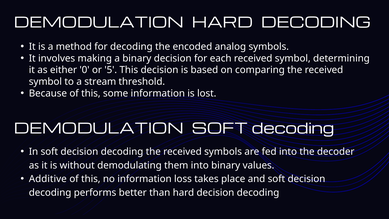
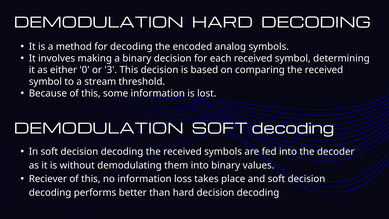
5: 5 -> 3
Additive: Additive -> Reciever
